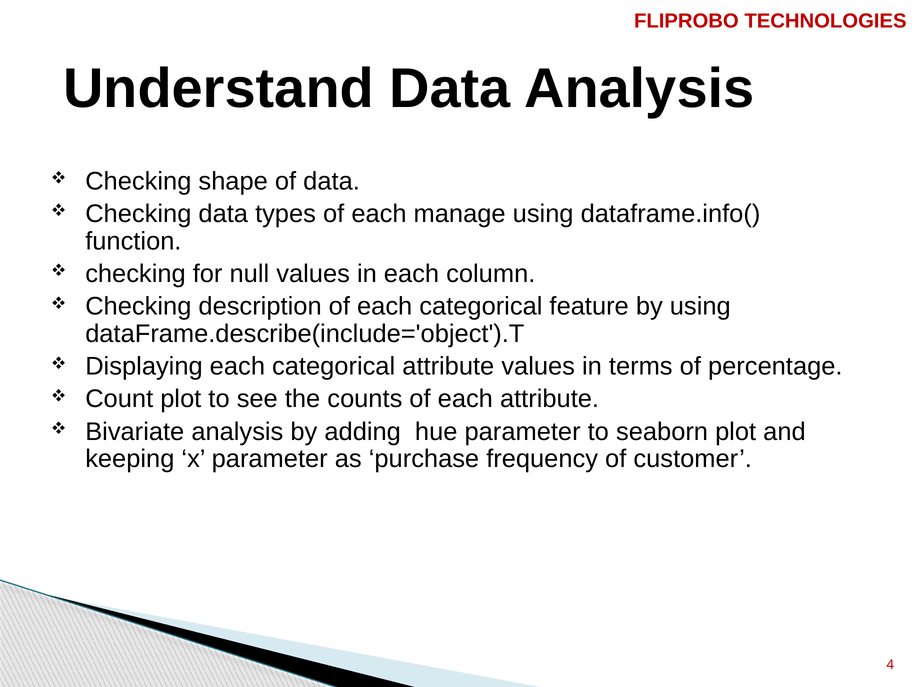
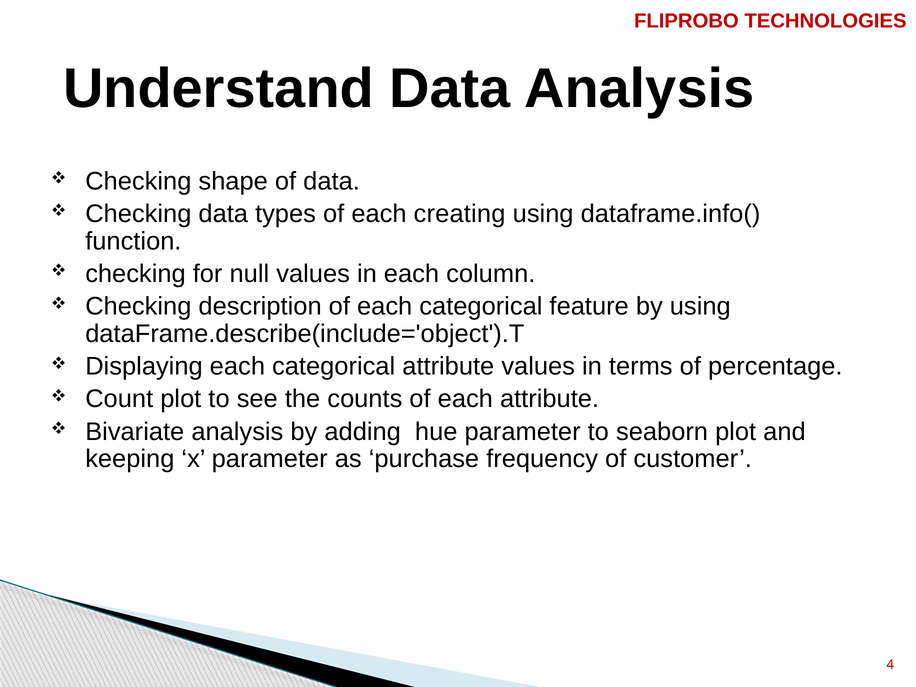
manage: manage -> creating
